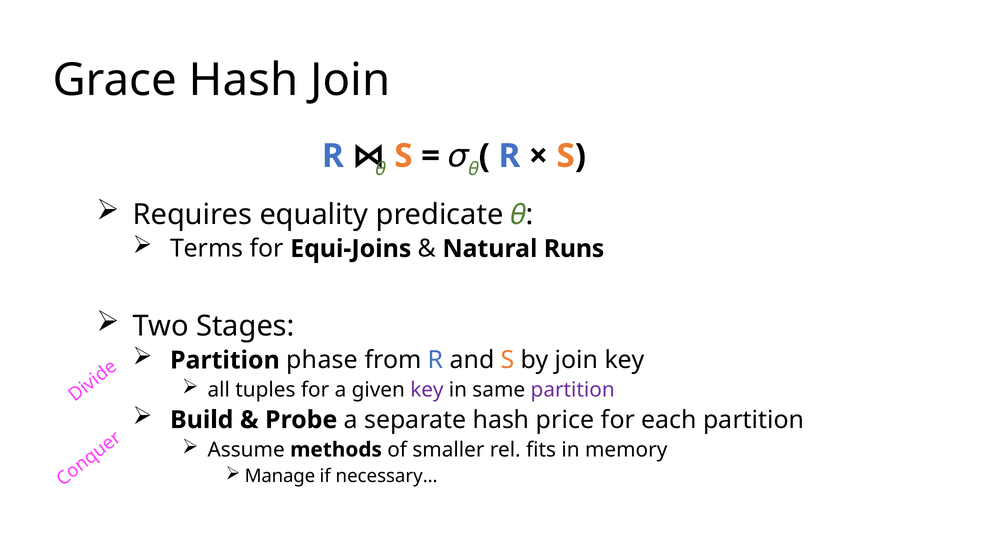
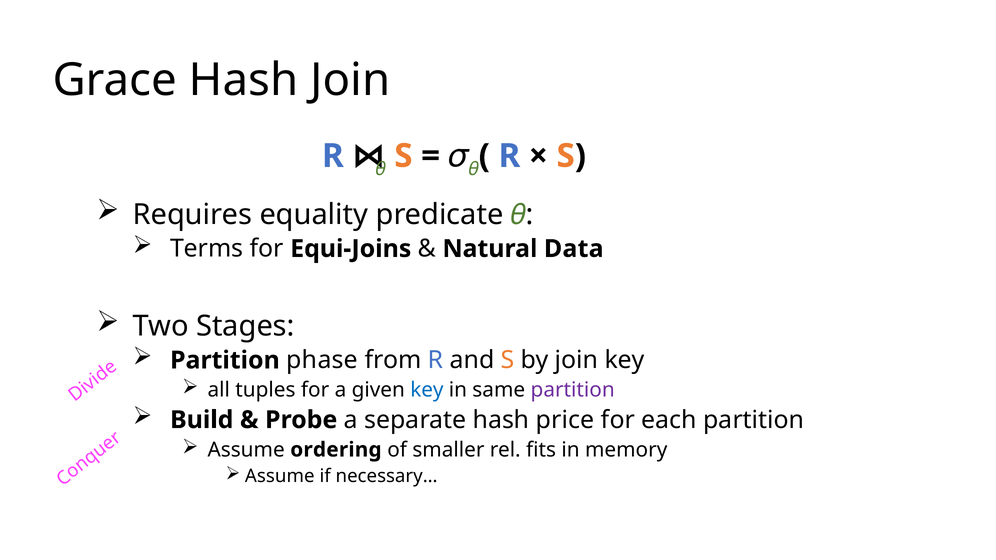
Runs: Runs -> Data
key at (427, 390) colour: purple -> blue
methods: methods -> ordering
Manage at (280, 476): Manage -> Assume
